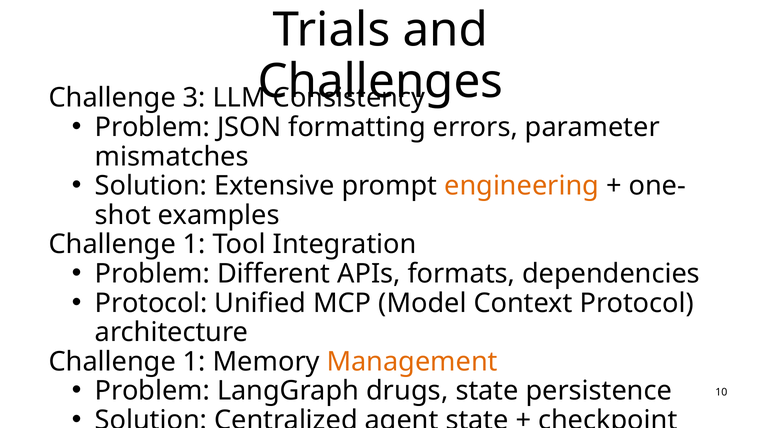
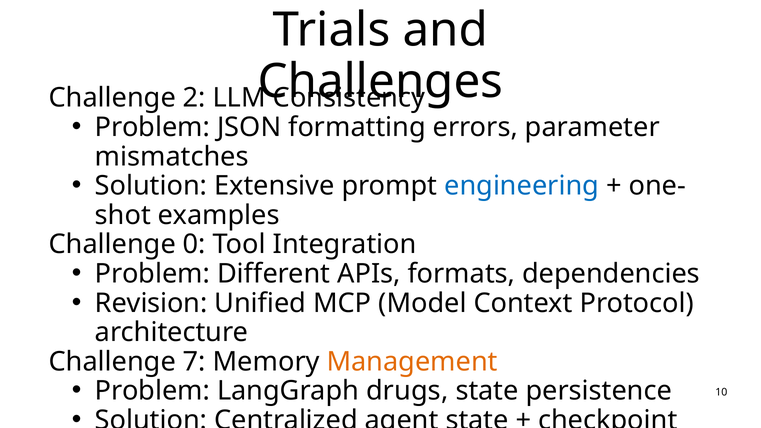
3: 3 -> 2
engineering colour: orange -> blue
1 at (194, 245): 1 -> 0
Protocol at (151, 303): Protocol -> Revision
1 at (194, 362): 1 -> 7
